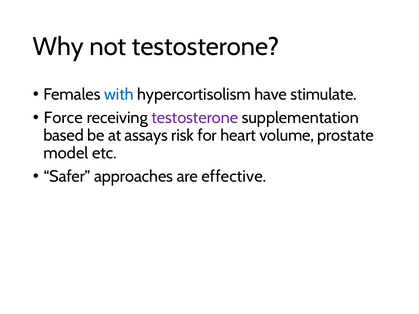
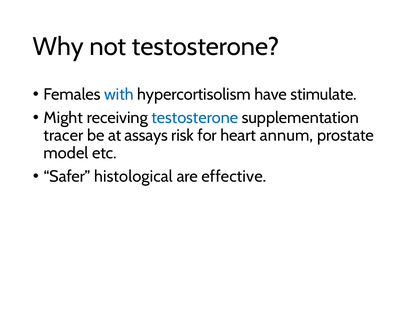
Force: Force -> Might
testosterone at (195, 118) colour: purple -> blue
based: based -> tracer
volume: volume -> annum
approaches: approaches -> histological
